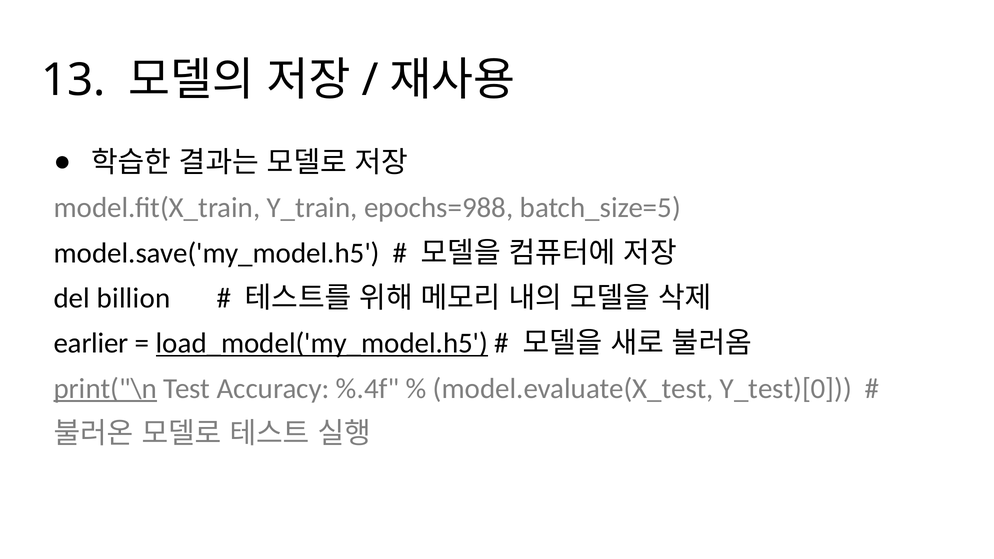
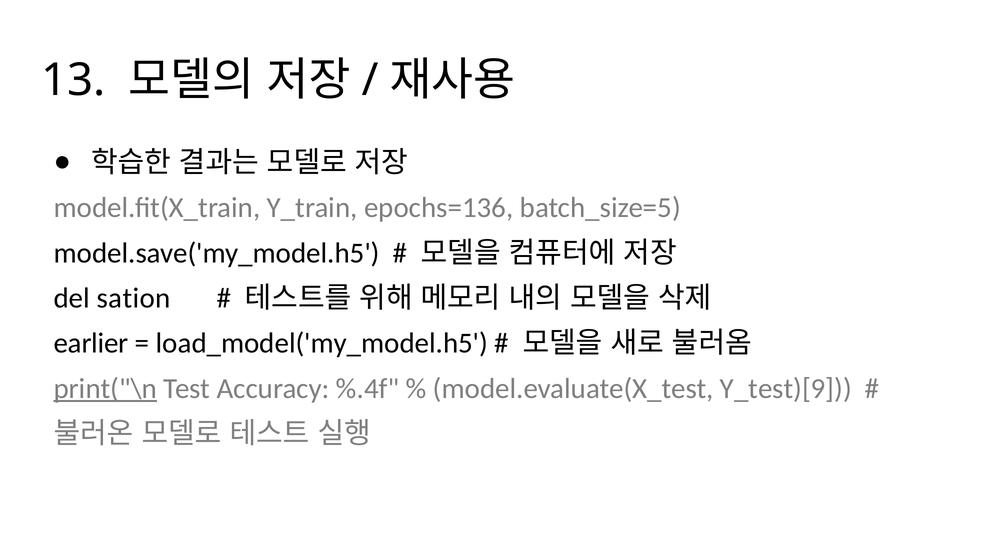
epochs=988: epochs=988 -> epochs=136
billion: billion -> sation
load_model('my_model.h5 underline: present -> none
Y_test)[0: Y_test)[0 -> Y_test)[9
